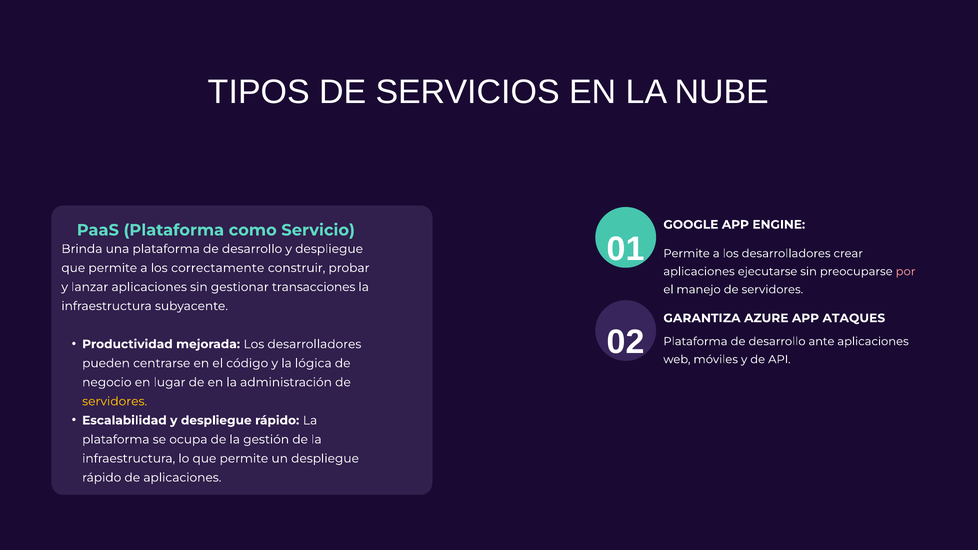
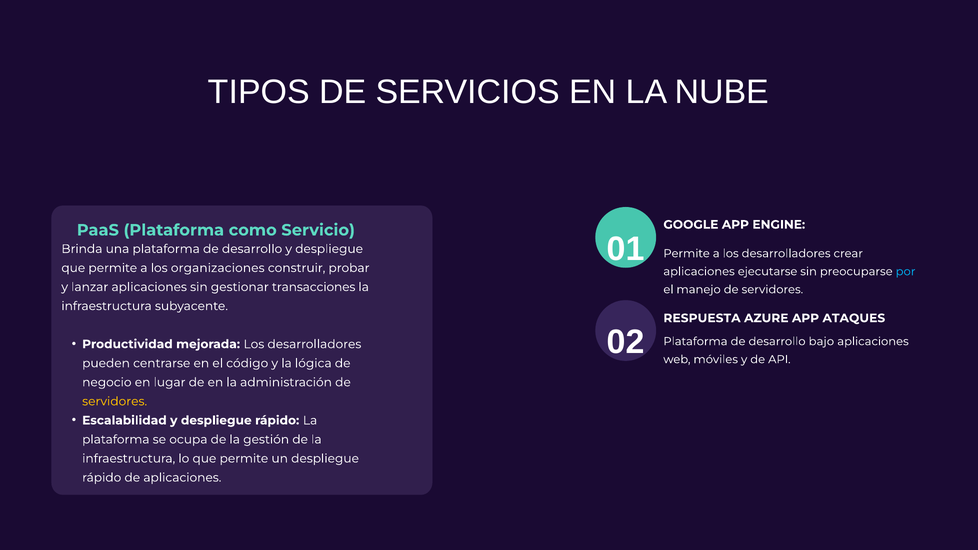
correctamente: correctamente -> organizaciones
por colour: pink -> light blue
GARANTIZA: GARANTIZA -> RESPUESTA
ante: ante -> bajo
